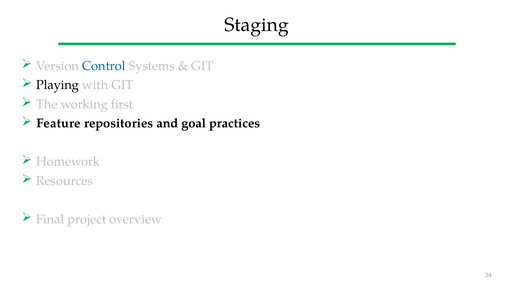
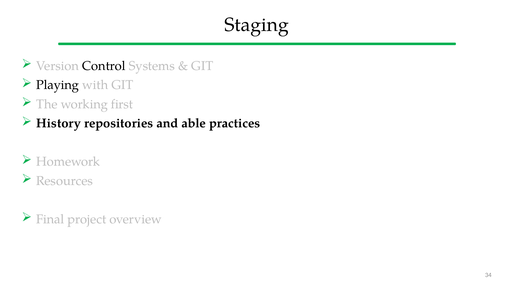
Control colour: blue -> black
Feature: Feature -> History
goal: goal -> able
